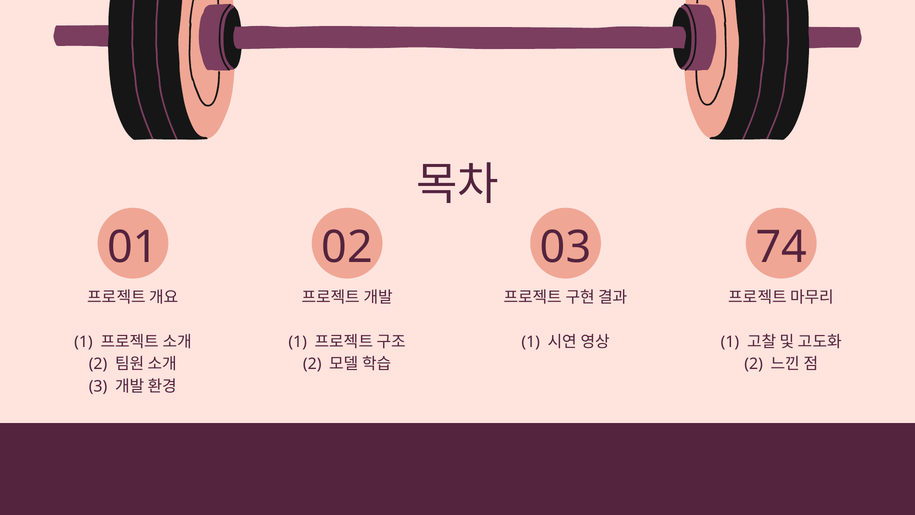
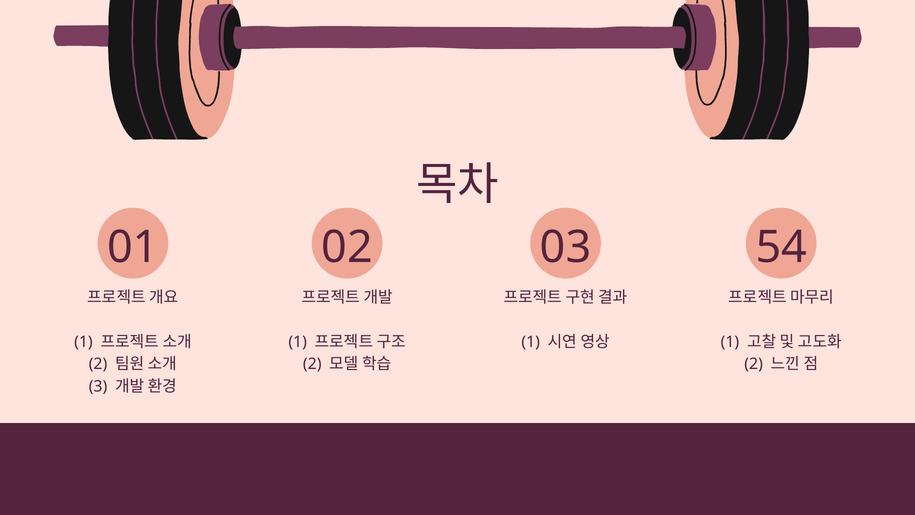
74: 74 -> 54
